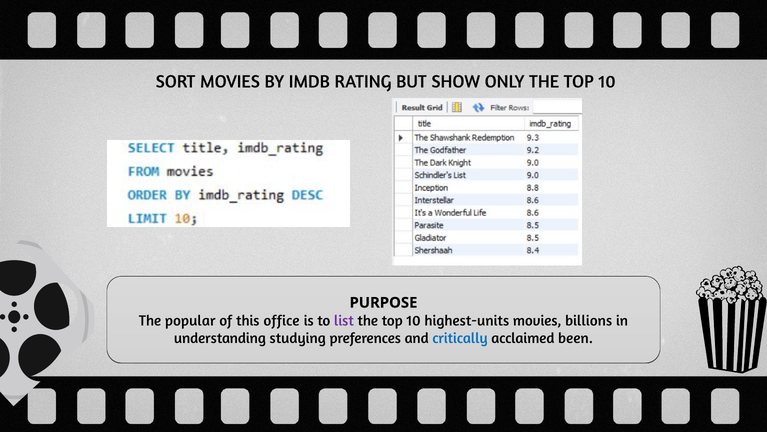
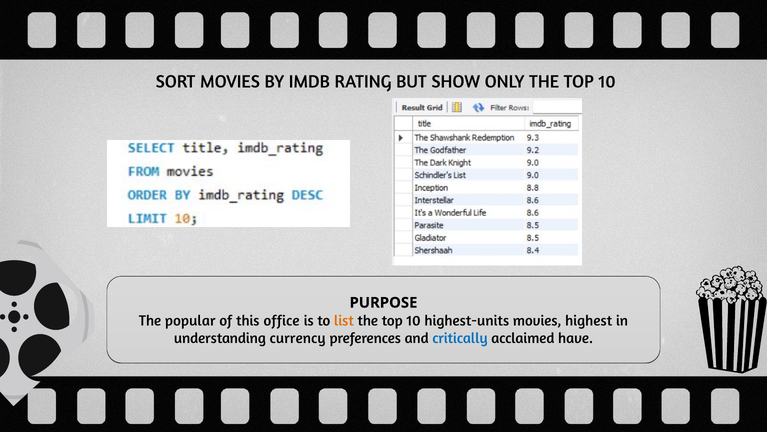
list colour: purple -> orange
billions: billions -> highest
studying: studying -> currency
been: been -> have
